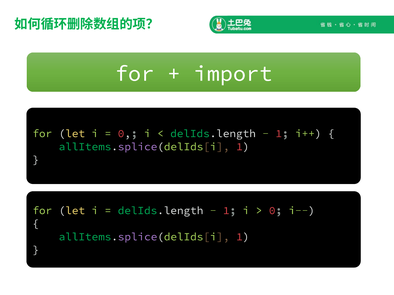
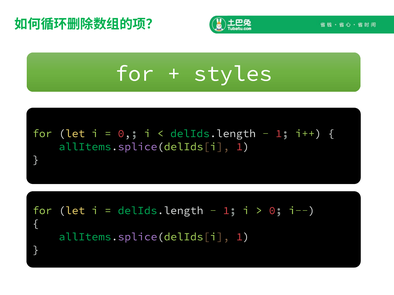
import: import -> styles
